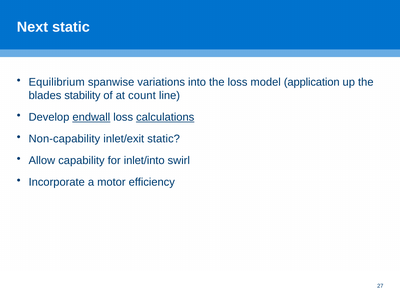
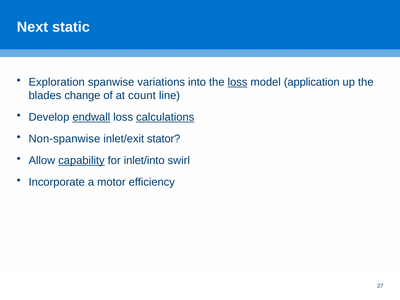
Equilibrium: Equilibrium -> Exploration
loss at (238, 82) underline: none -> present
stability: stability -> change
Non-capability: Non-capability -> Non-spanwise
inlet/exit static: static -> stator
capability underline: none -> present
